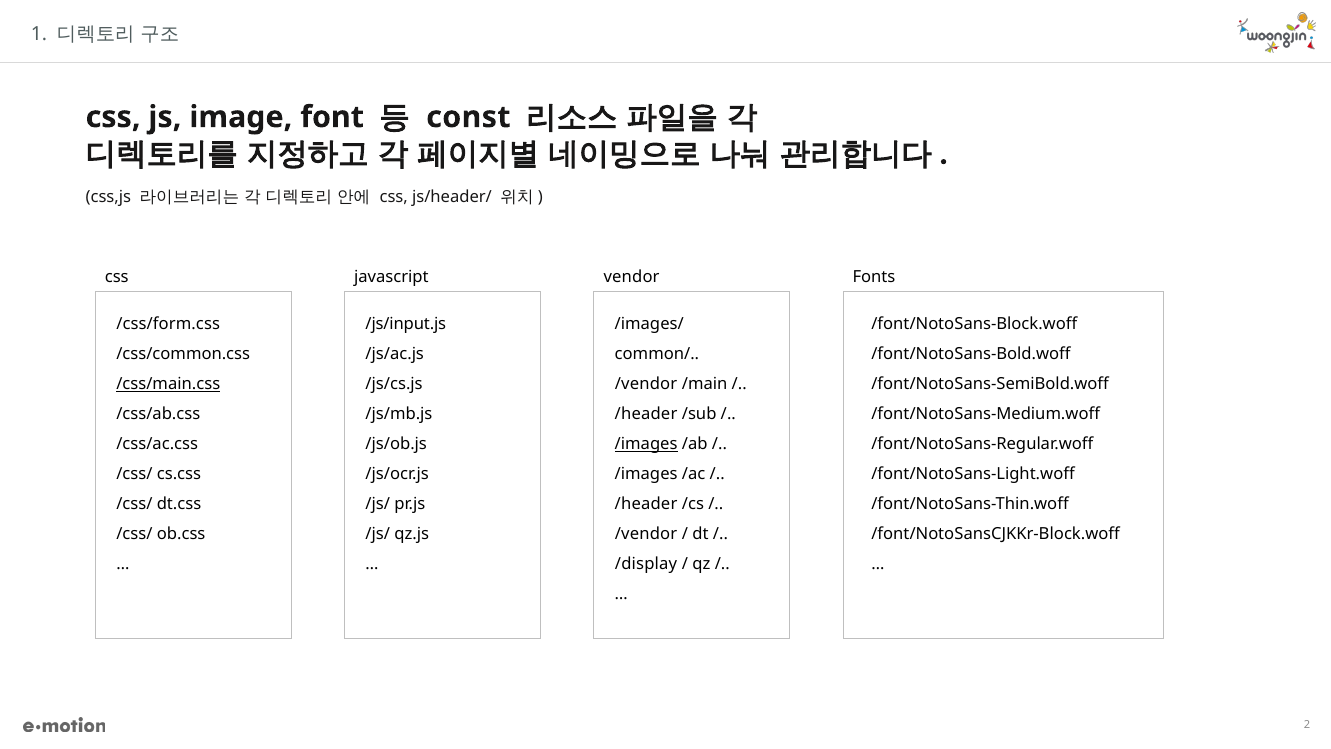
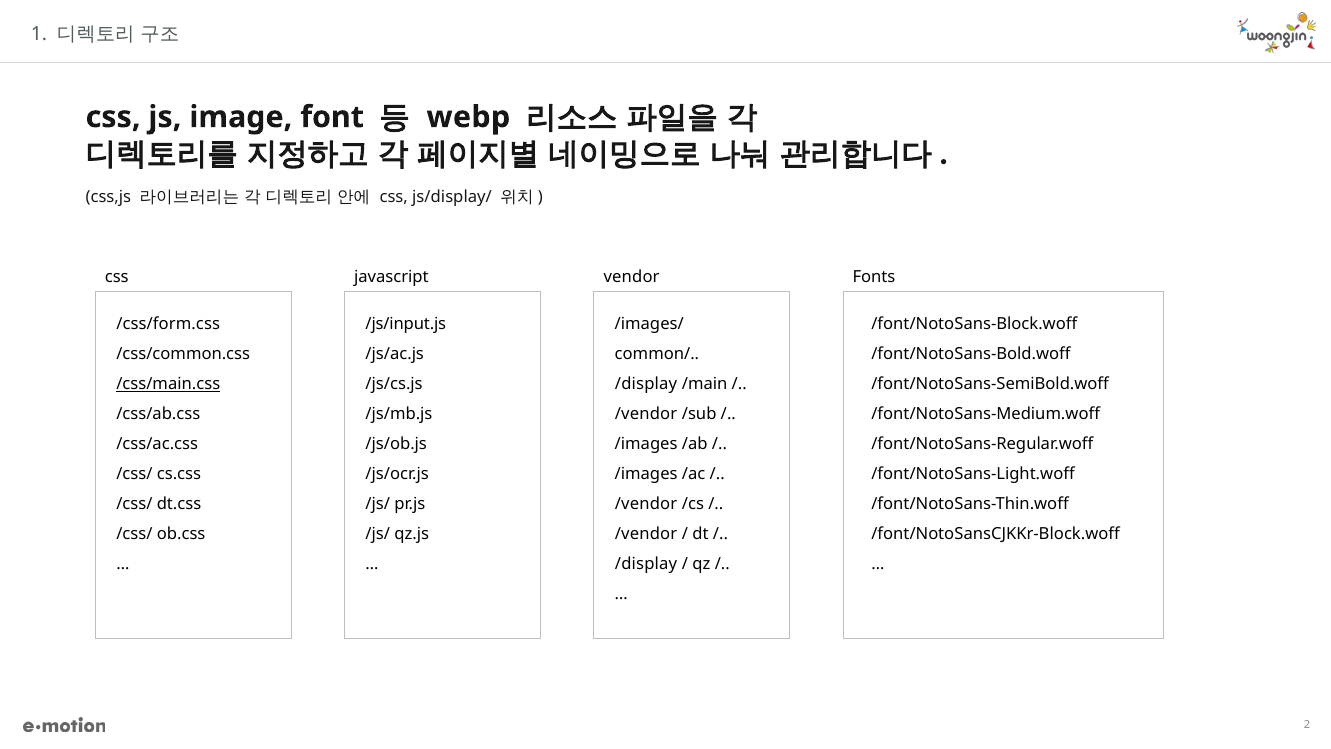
const: const -> webp
js/header/: js/header/ -> js/display/
/vendor at (646, 384): /vendor -> /display
/header at (646, 414): /header -> /vendor
/images at (646, 444) underline: present -> none
/header at (646, 504): /header -> /vendor
